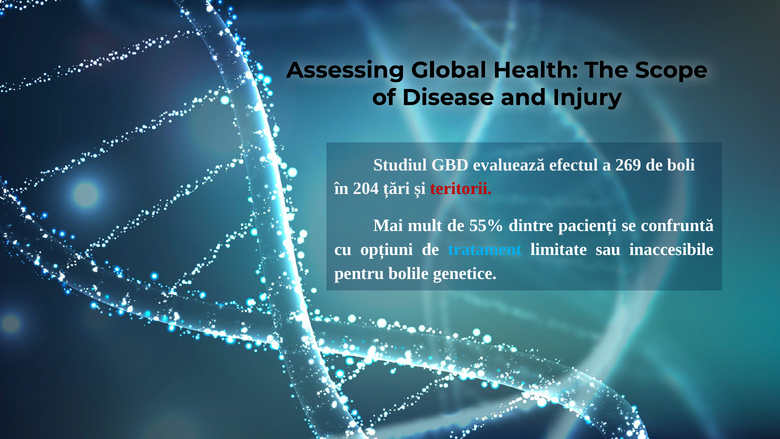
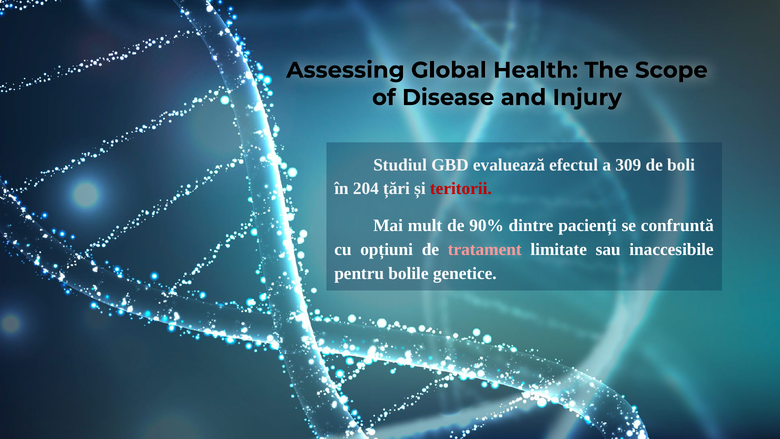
269: 269 -> 309
55%: 55% -> 90%
tratament colour: light blue -> pink
